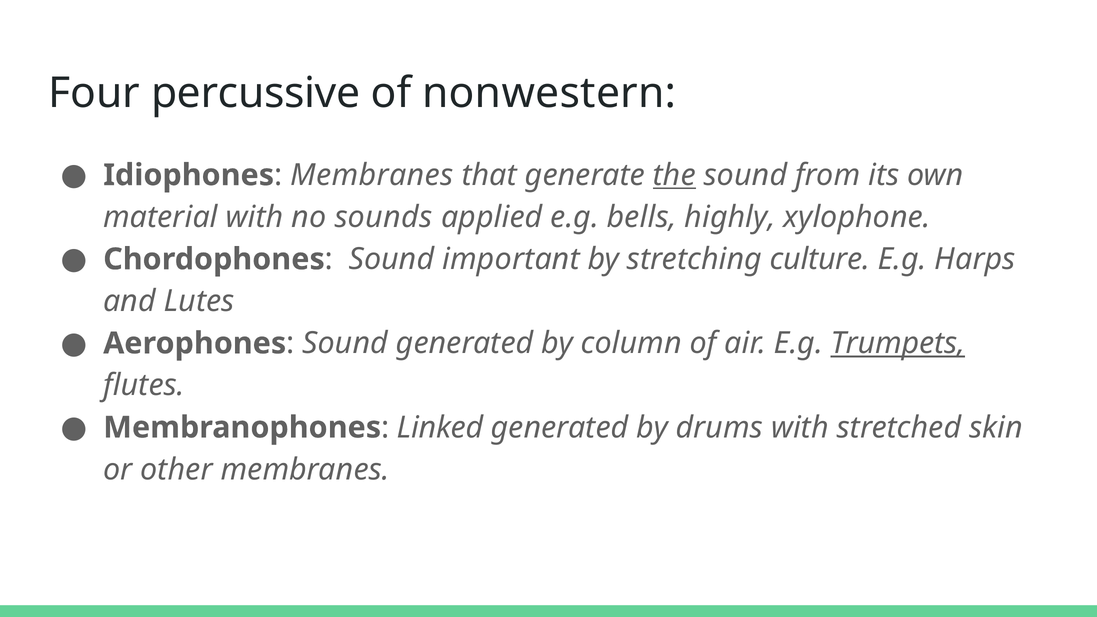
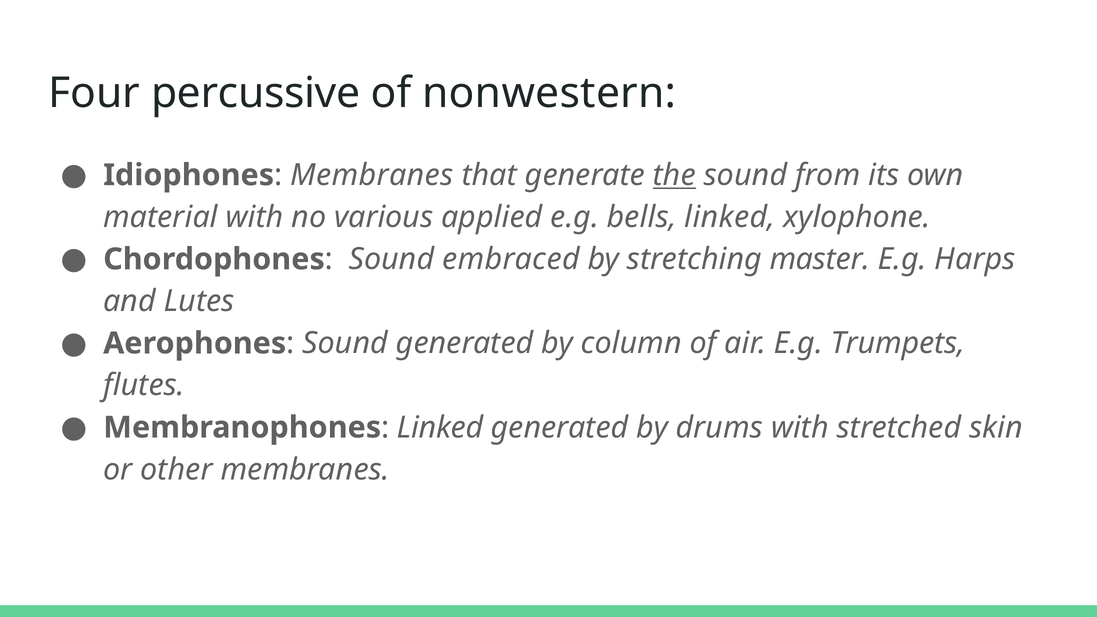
sounds: sounds -> various
bells highly: highly -> linked
important: important -> embraced
culture: culture -> master
Trumpets underline: present -> none
